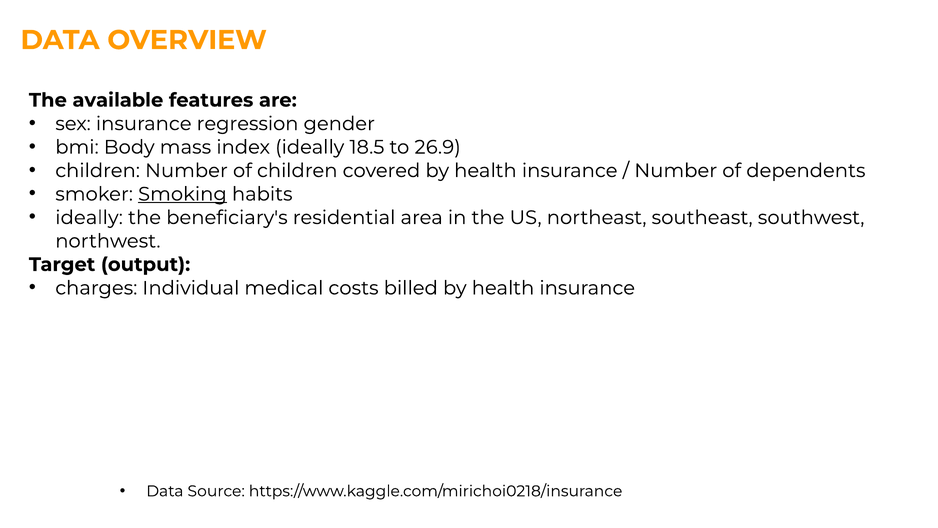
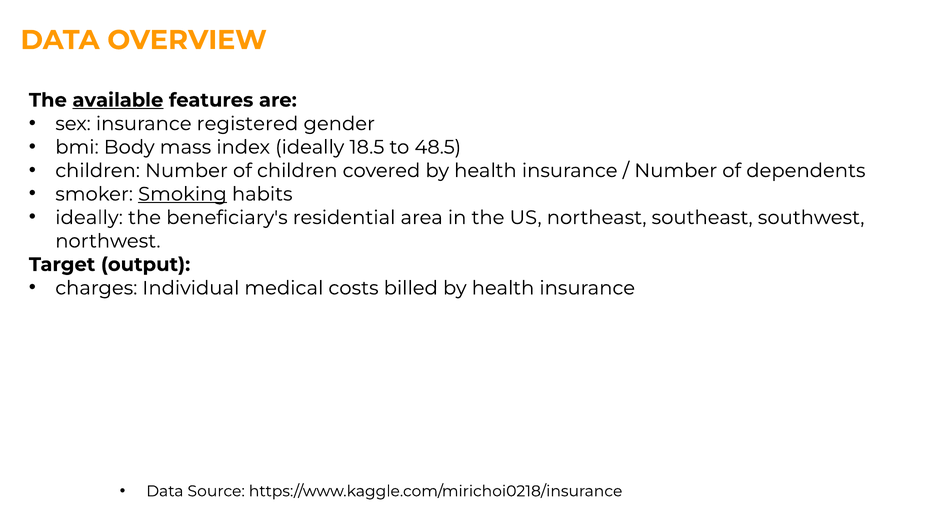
available underline: none -> present
regression: regression -> registered
26.9: 26.9 -> 48.5
